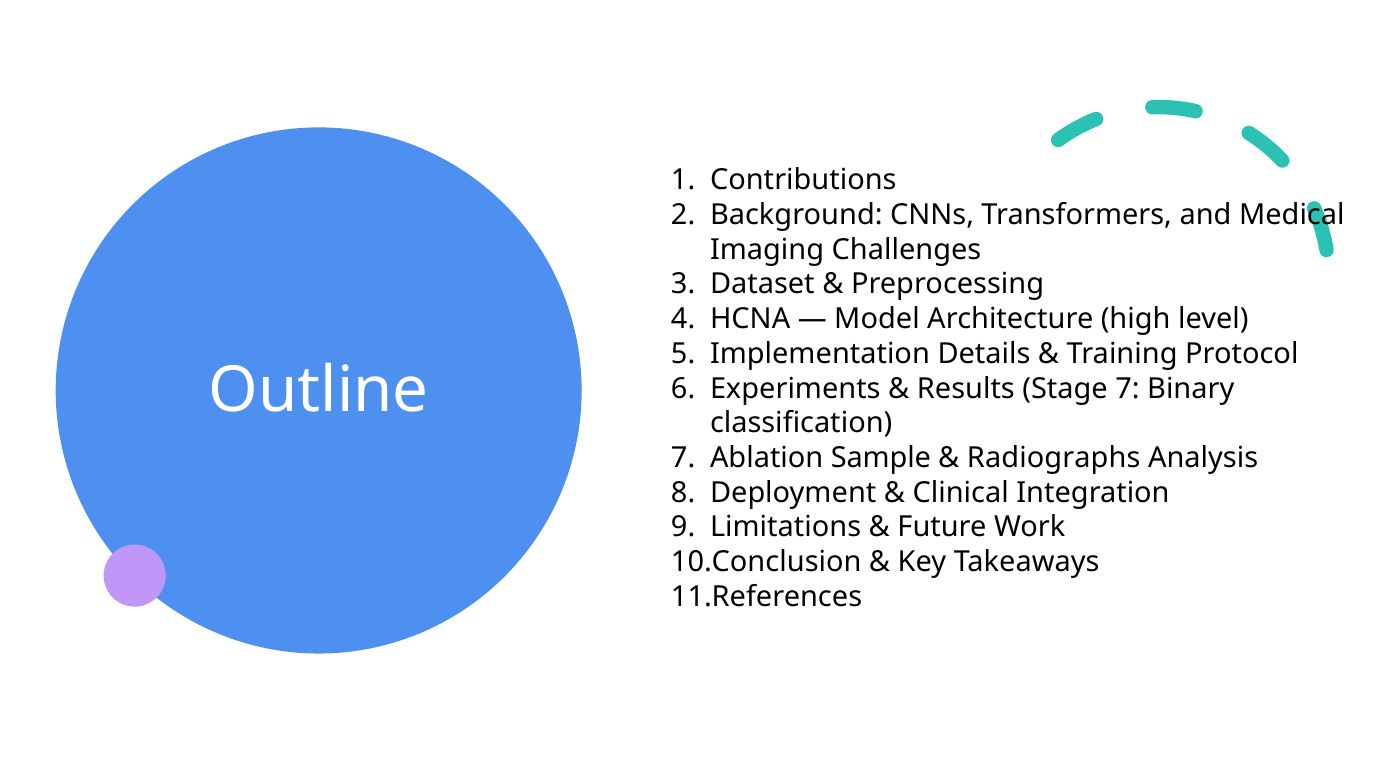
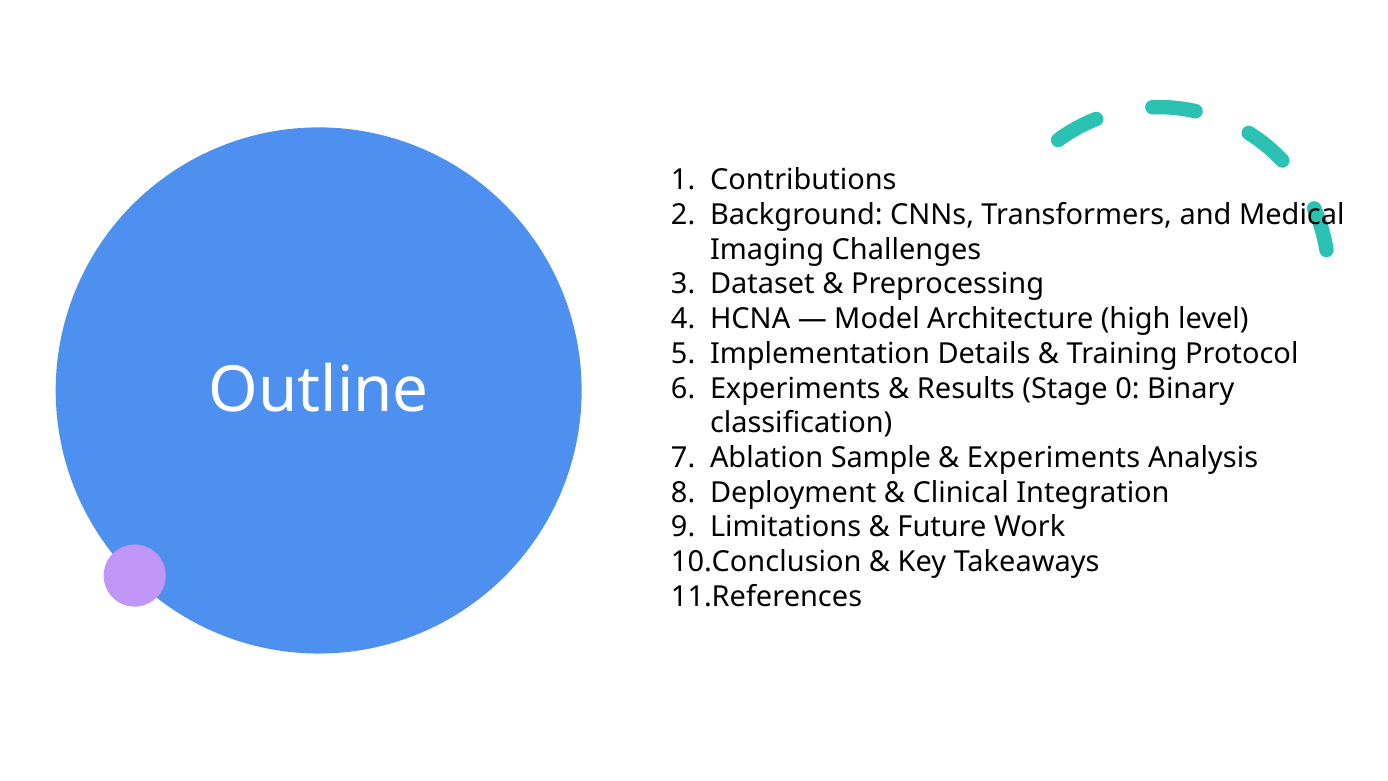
Stage 7: 7 -> 0
Radiographs at (1054, 458): Radiographs -> Experiments
